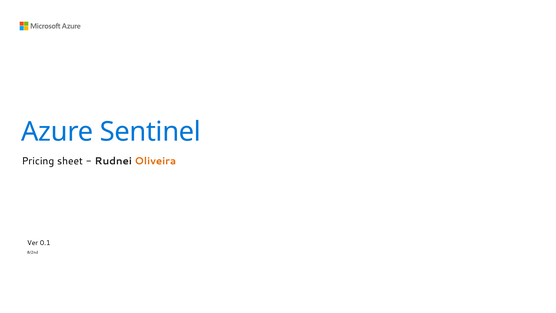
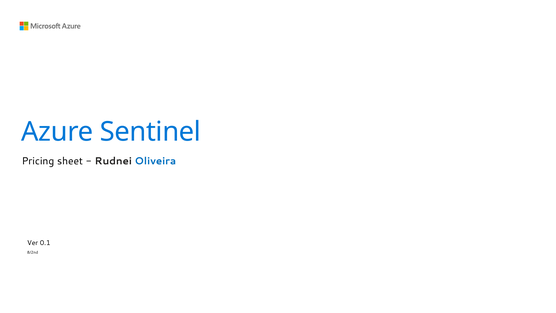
Oliveira colour: orange -> blue
